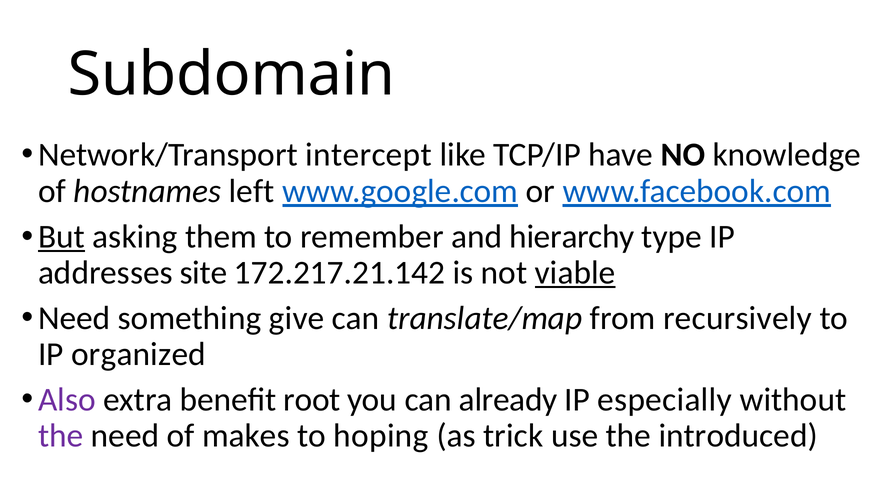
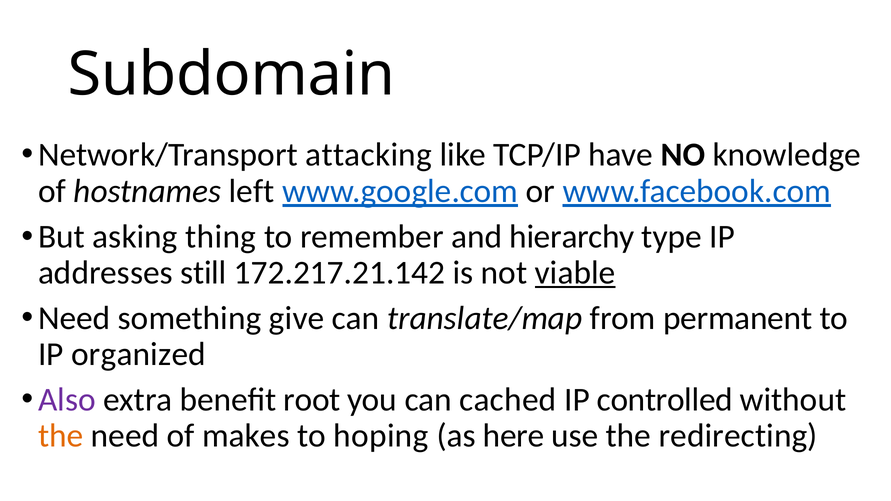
intercept: intercept -> attacking
But underline: present -> none
them: them -> thing
site: site -> still
recursively: recursively -> permanent
already: already -> cached
especially: especially -> controlled
the at (61, 436) colour: purple -> orange
trick: trick -> here
introduced: introduced -> redirecting
